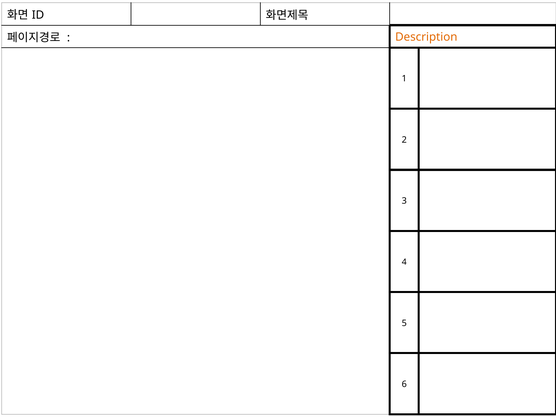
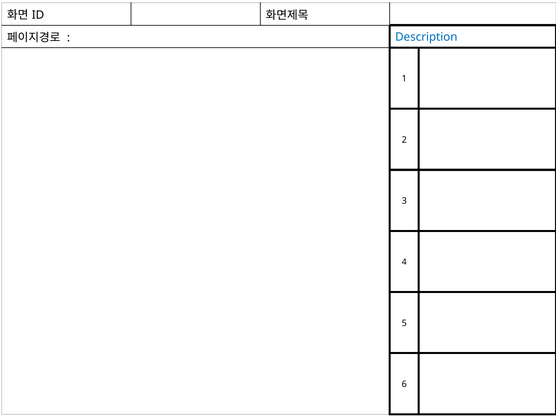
Description colour: orange -> blue
